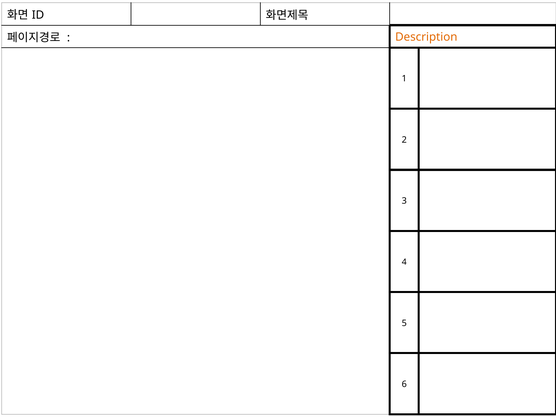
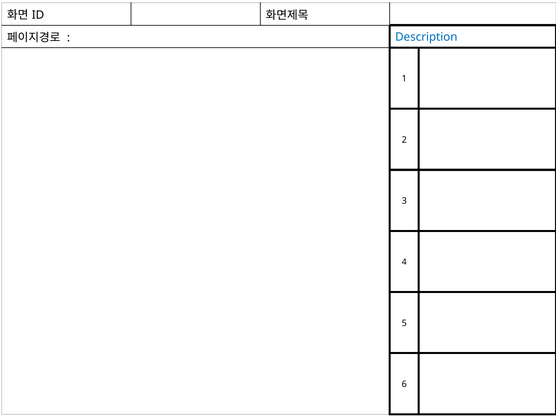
Description colour: orange -> blue
